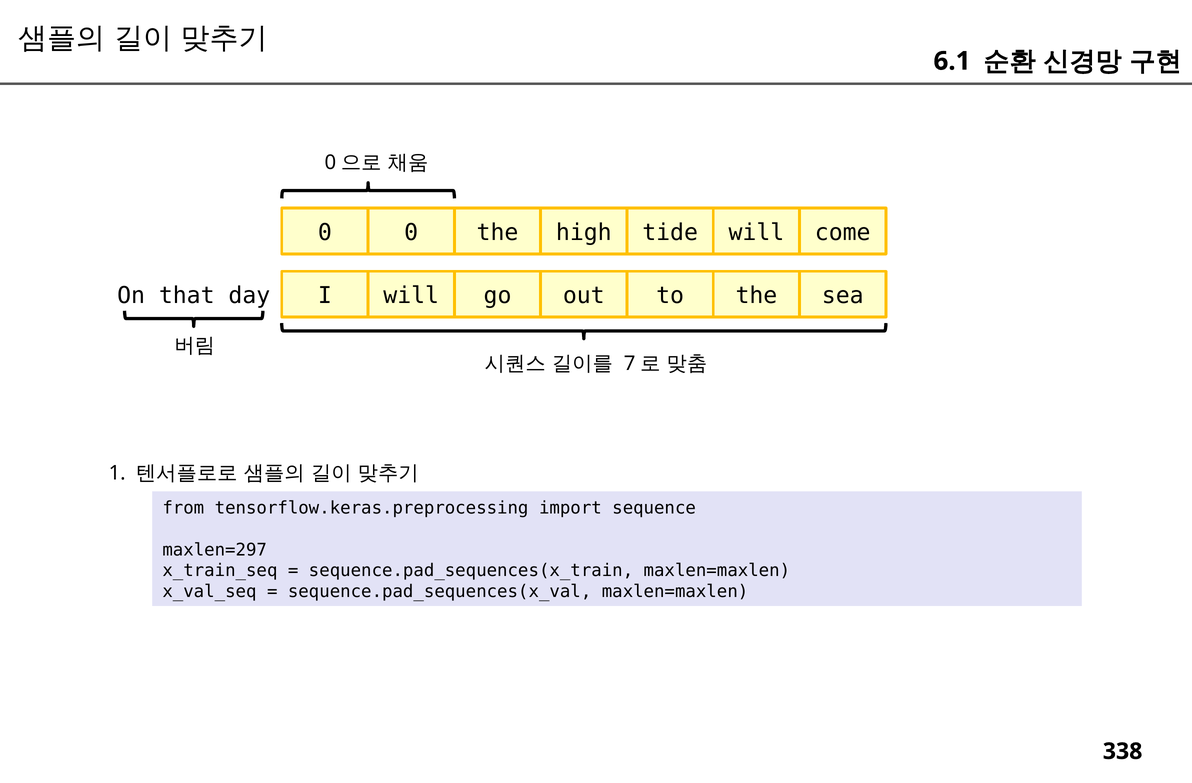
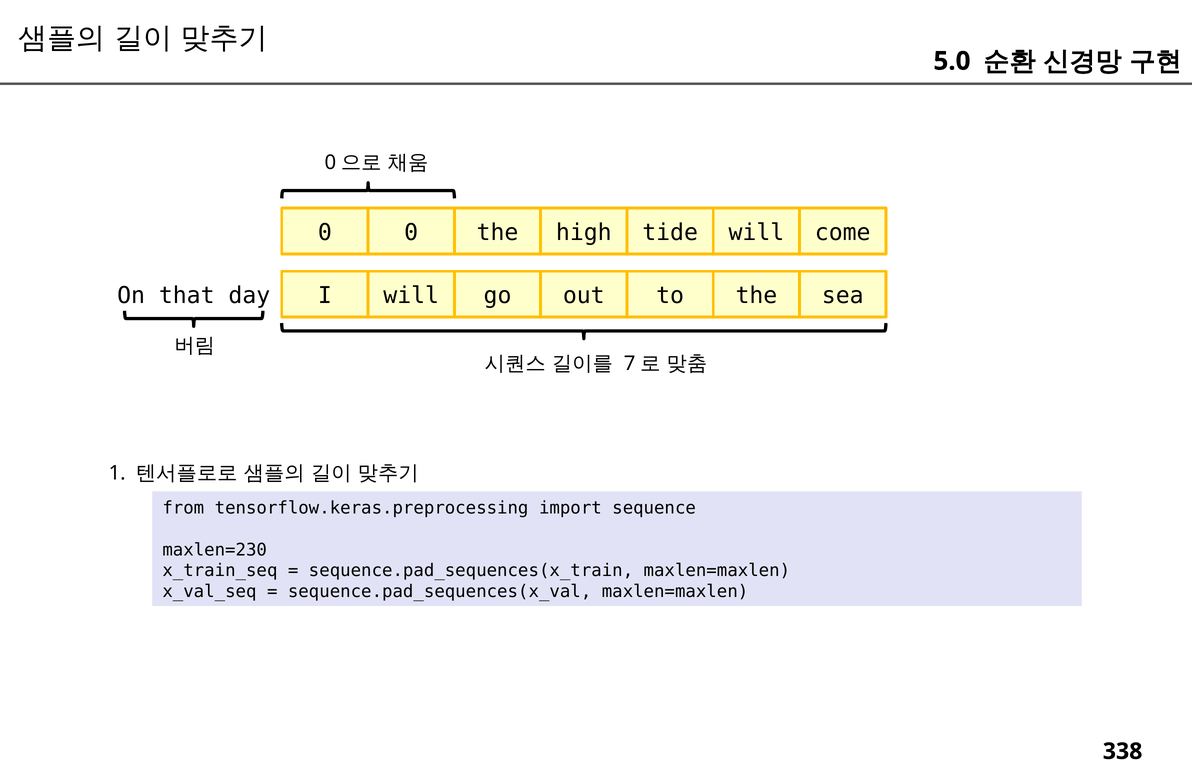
6.1: 6.1 -> 5.0
maxlen=297: maxlen=297 -> maxlen=230
